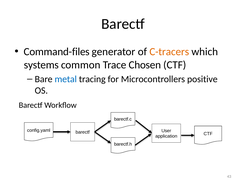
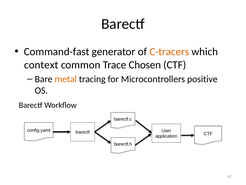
Command-files: Command-files -> Command-fast
systems: systems -> context
metal colour: blue -> orange
